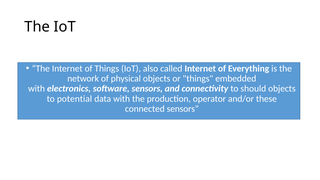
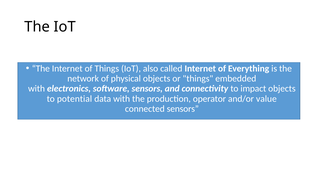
should: should -> impact
these: these -> value
